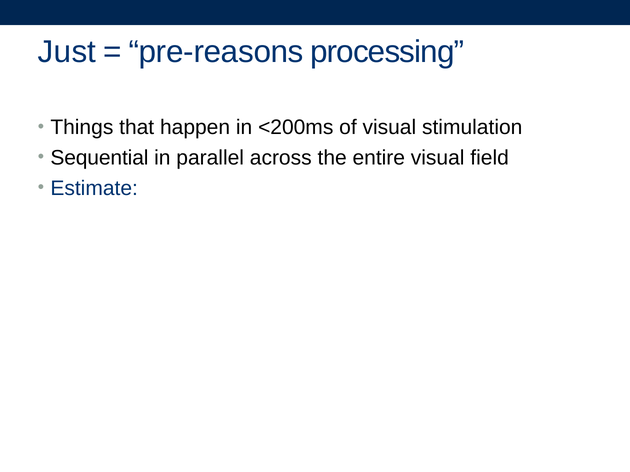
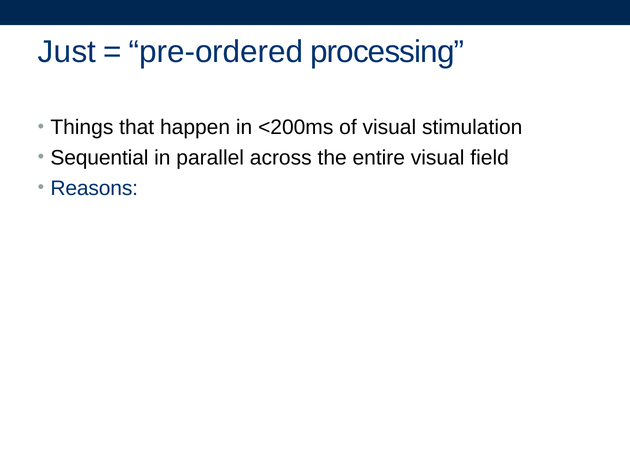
pre-reasons: pre-reasons -> pre-ordered
Estimate: Estimate -> Reasons
